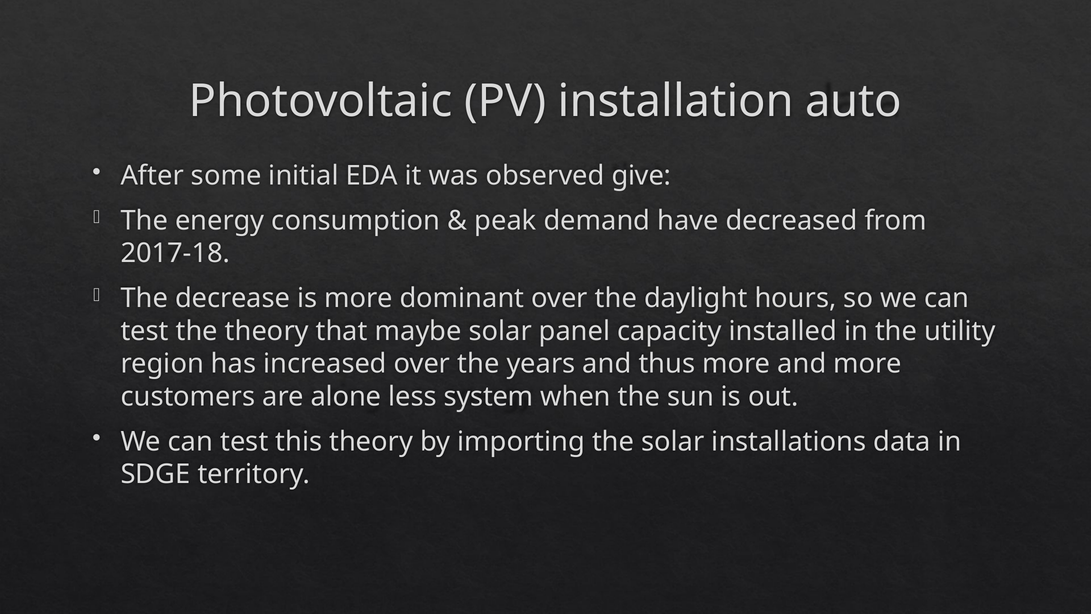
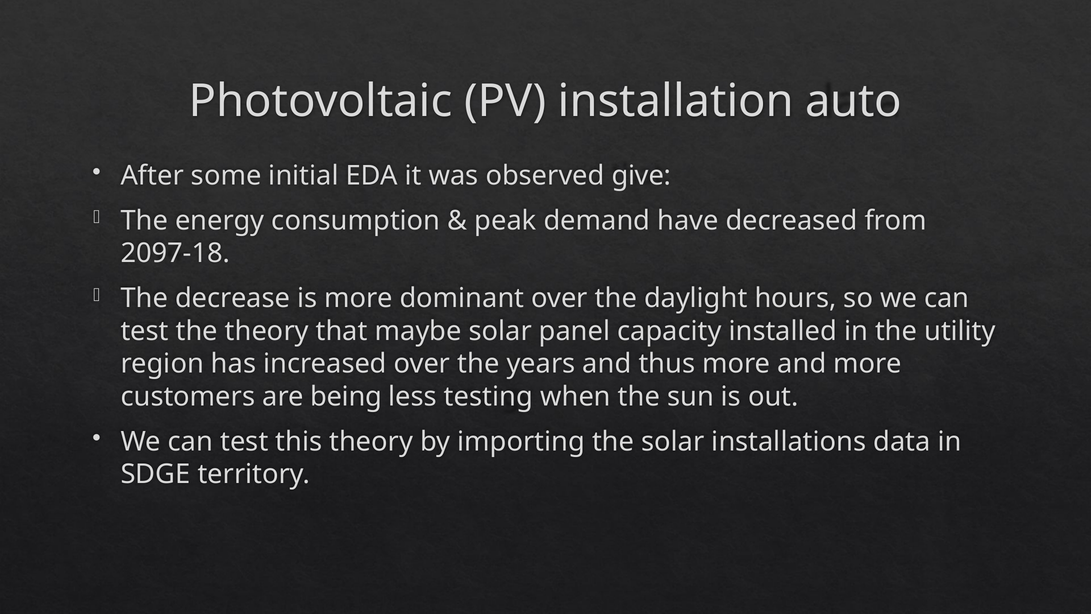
2017-18: 2017-18 -> 2097-18
alone: alone -> being
system: system -> testing
